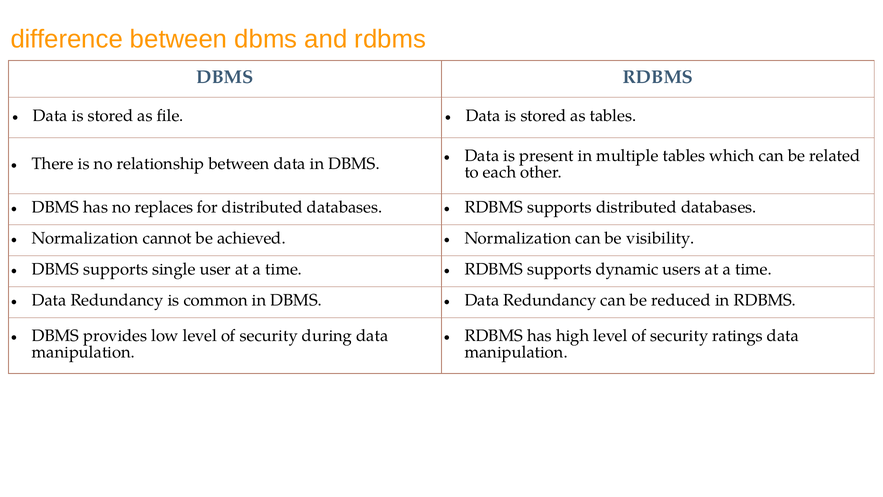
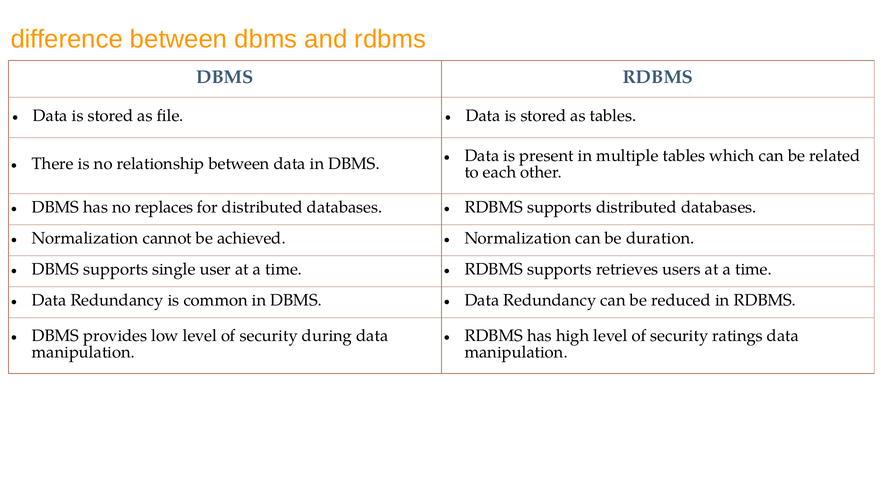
visibility: visibility -> duration
dynamic: dynamic -> retrieves
